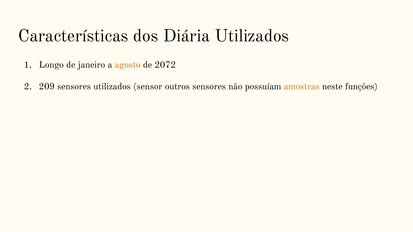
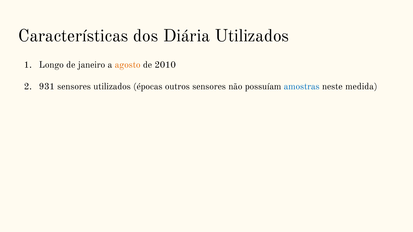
2072: 2072 -> 2010
209: 209 -> 931
sensor: sensor -> épocas
amostras colour: orange -> blue
funções: funções -> medida
